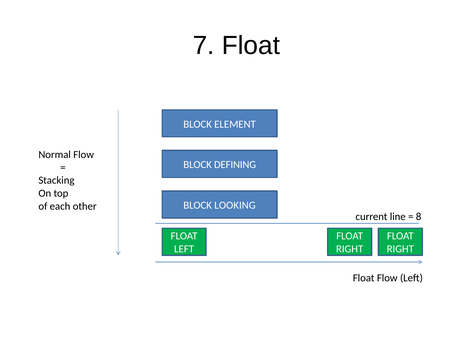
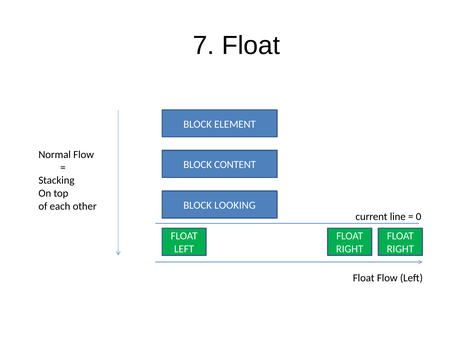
DEFINING: DEFINING -> CONTENT
8: 8 -> 0
